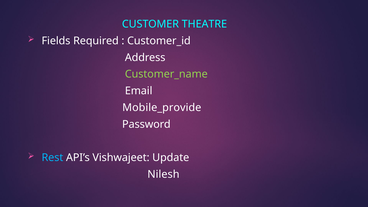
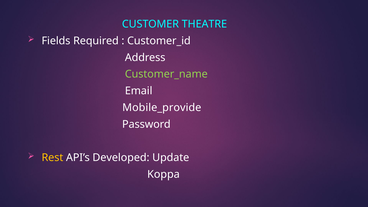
Rest colour: light blue -> yellow
Vishwajeet: Vishwajeet -> Developed
Nilesh: Nilesh -> Koppa
